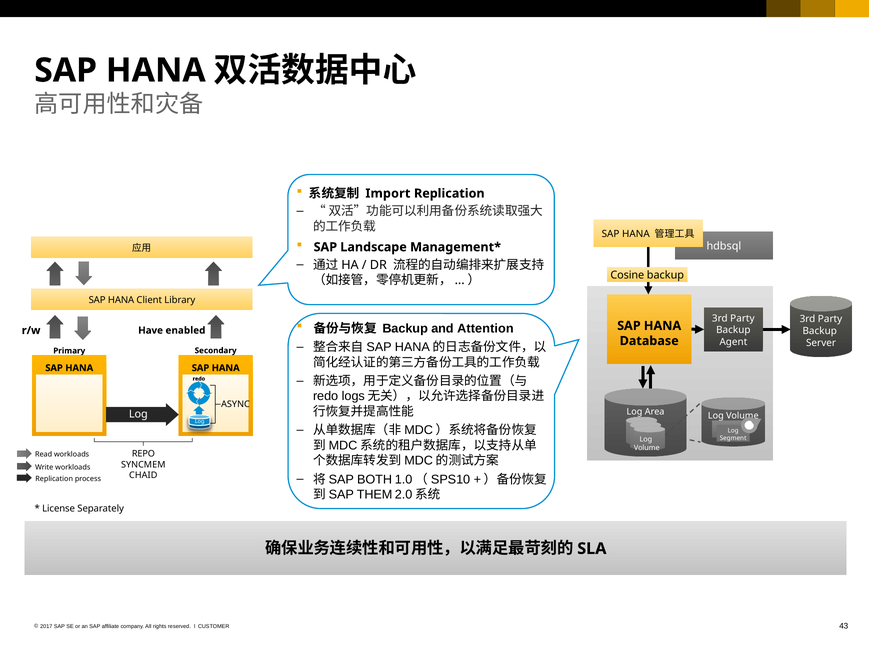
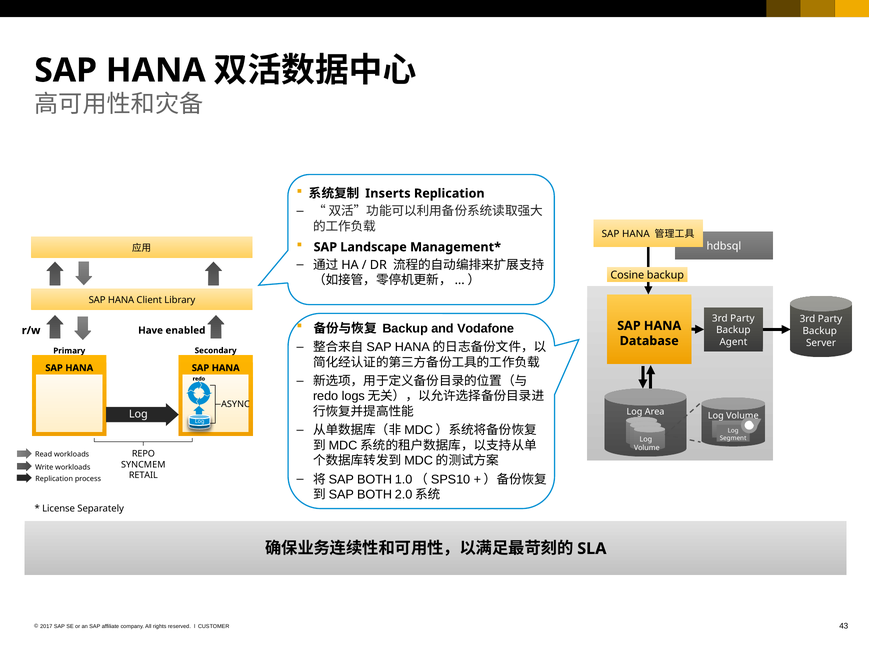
Import: Import -> Inserts
Attention: Attention -> Vodafone
CHAID: CHAID -> RETAIL
THEM at (375, 495): THEM -> BOTH
